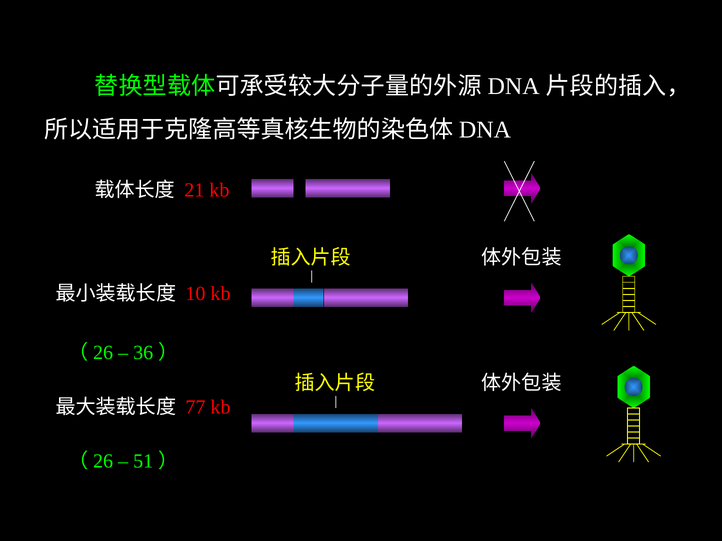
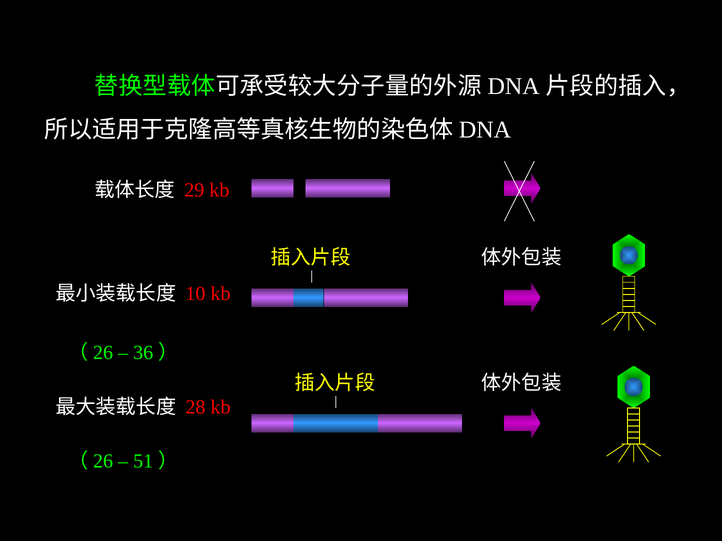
21: 21 -> 29
77: 77 -> 28
